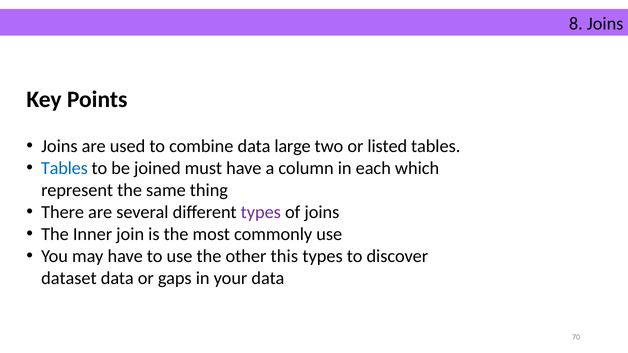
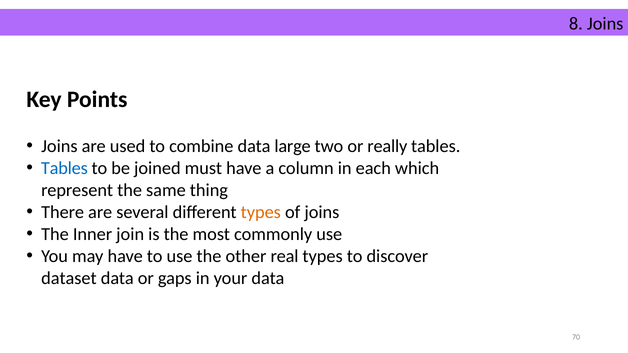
listed: listed -> really
types at (261, 212) colour: purple -> orange
this: this -> real
